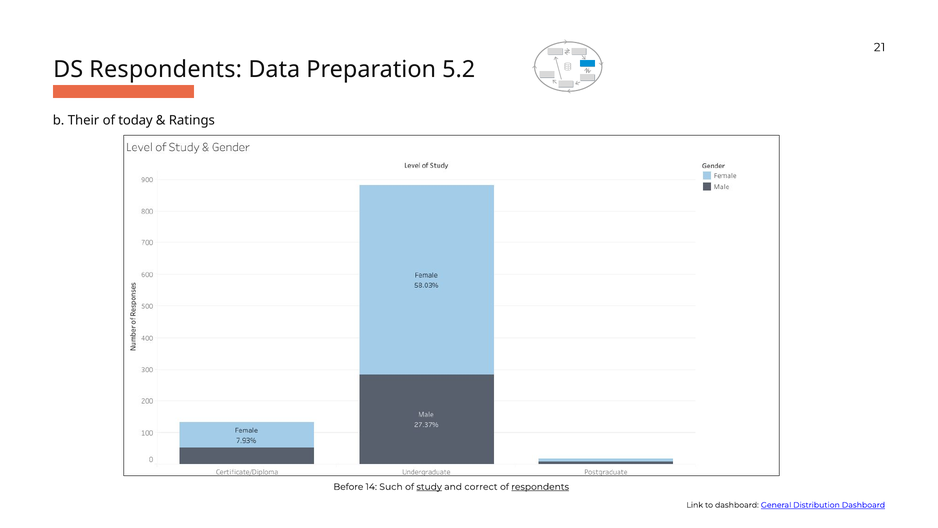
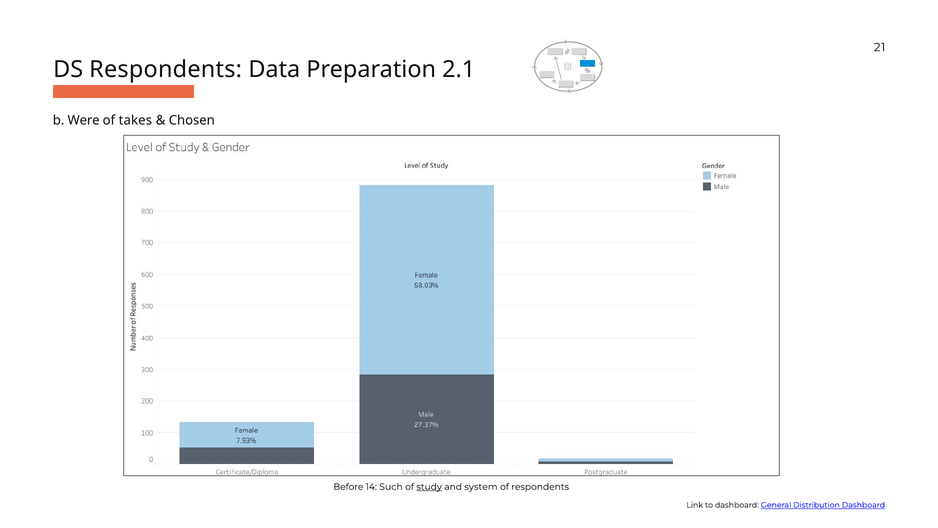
5.2: 5.2 -> 2.1
Their: Their -> Were
today: today -> takes
Ratings: Ratings -> Chosen
correct: correct -> system
respondents at (540, 487) underline: present -> none
